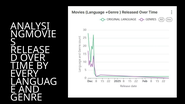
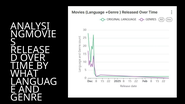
EVERY: EVERY -> WHAT
